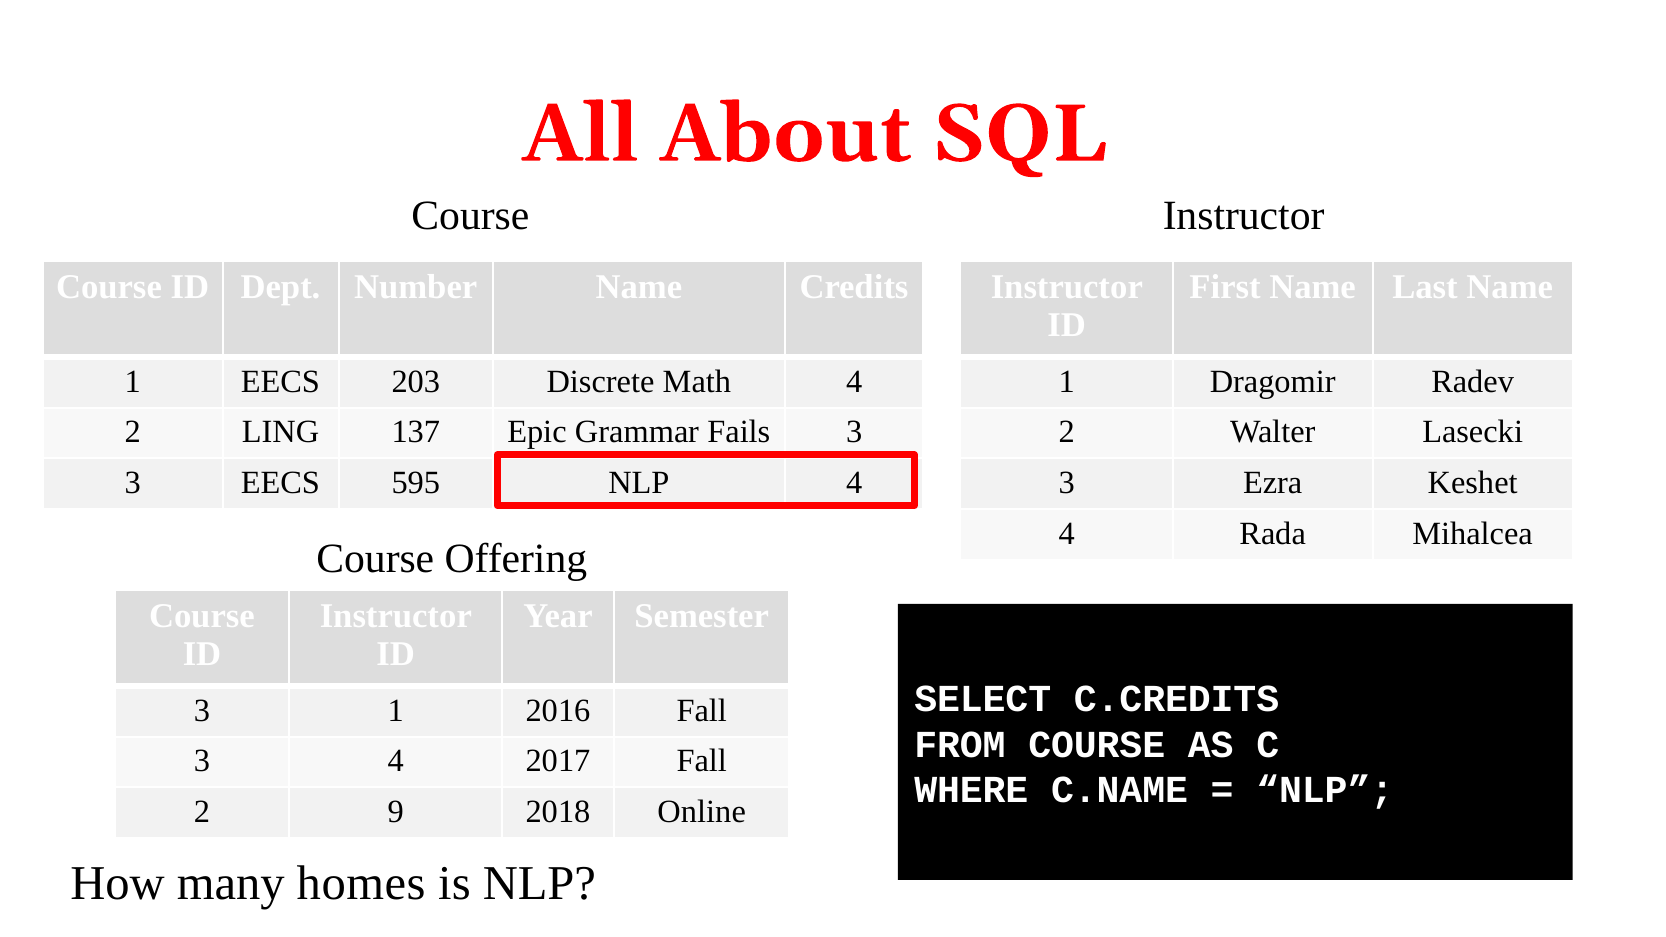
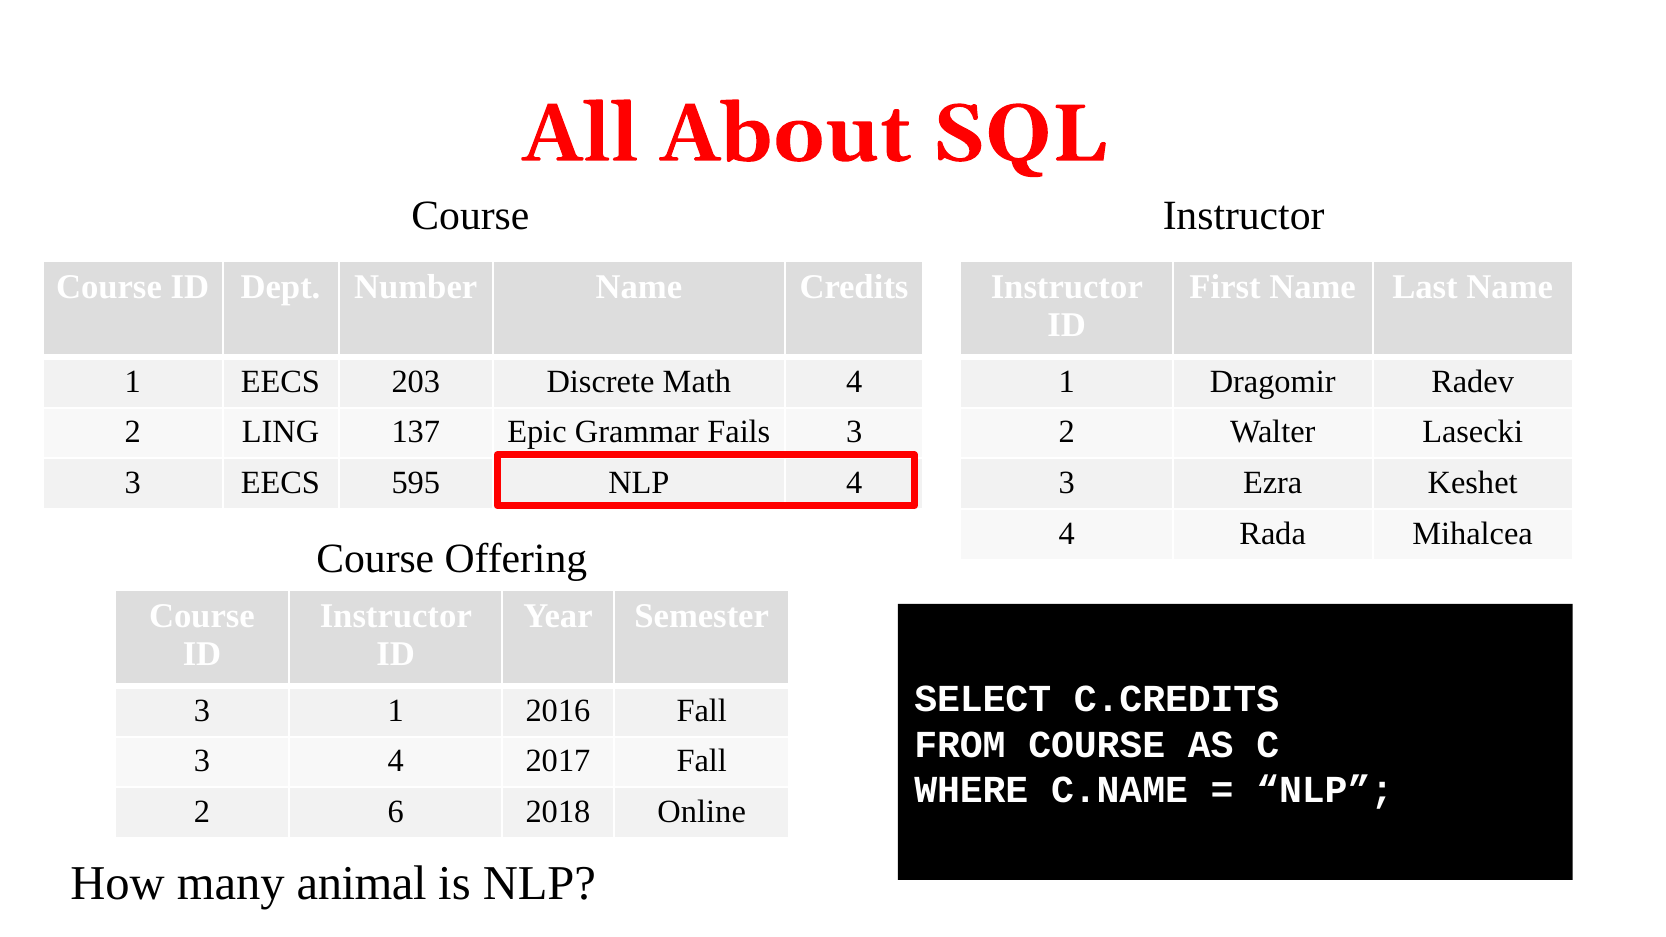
9: 9 -> 6
homes: homes -> animal
